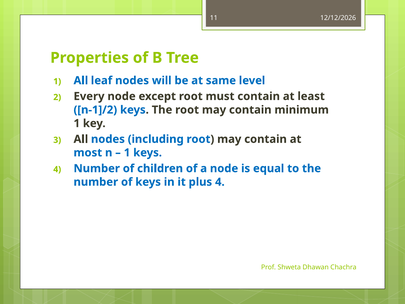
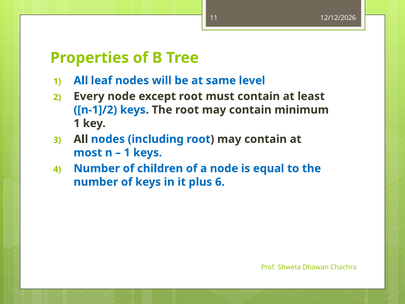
plus 4: 4 -> 6
